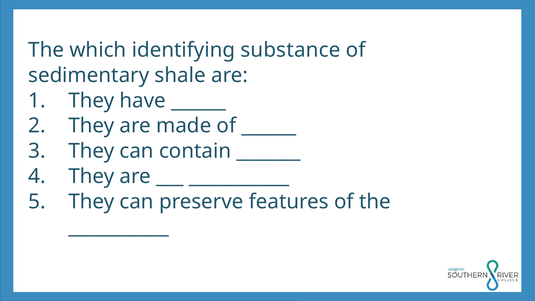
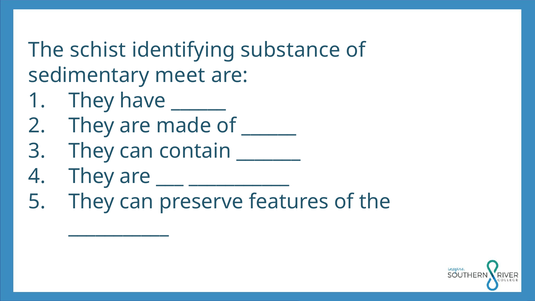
which: which -> schist
shale: shale -> meet
